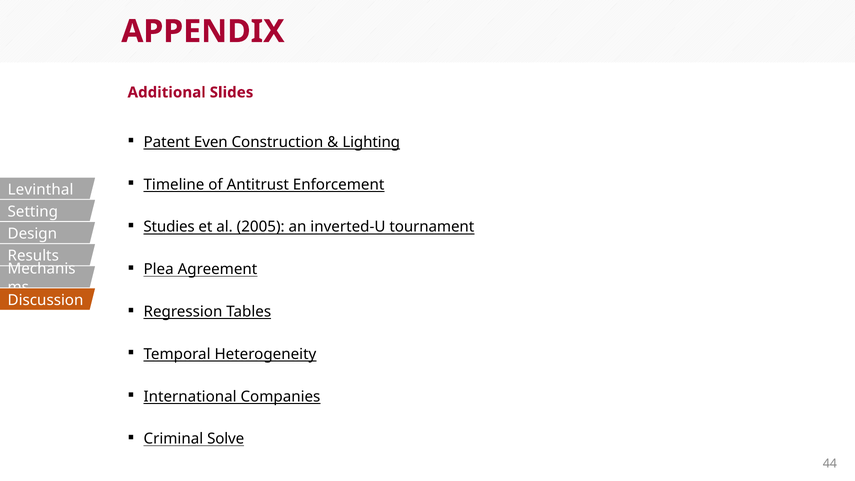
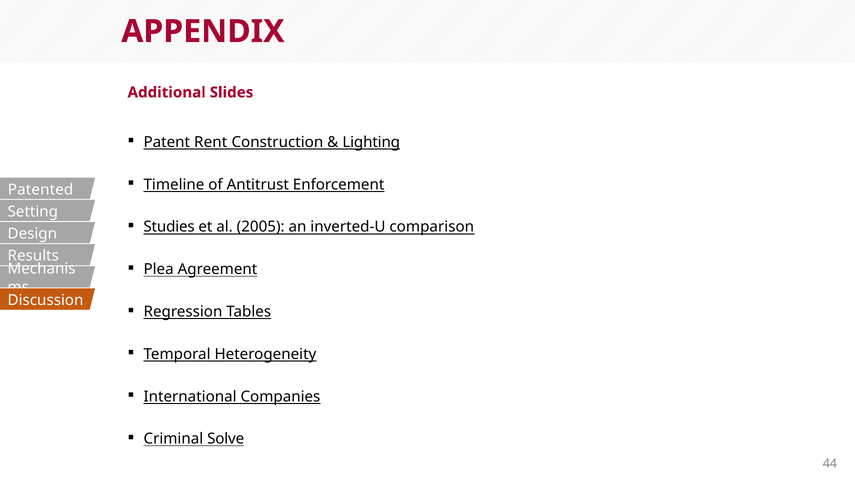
Even: Even -> Rent
Levinthal: Levinthal -> Patented
tournament: tournament -> comparison
